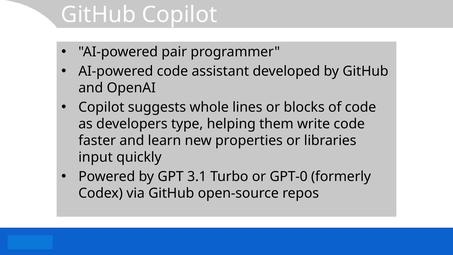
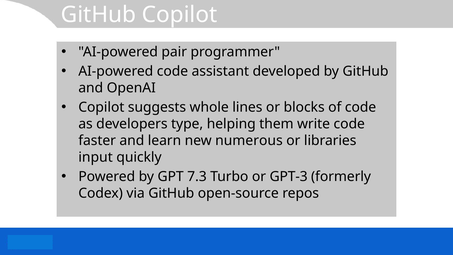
properties: properties -> numerous
3.1: 3.1 -> 7.3
GPT-0: GPT-0 -> GPT-3
